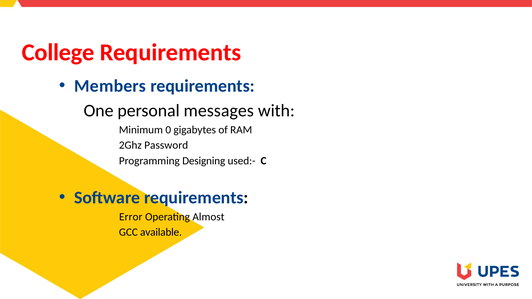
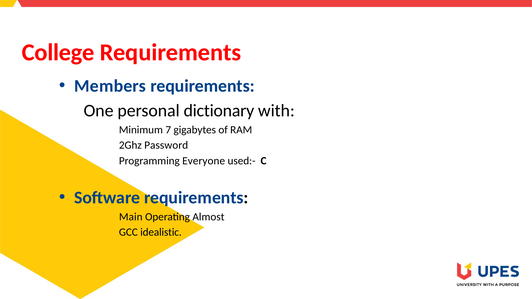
messages: messages -> dictionary
0: 0 -> 7
Designing: Designing -> Everyone
Error: Error -> Main
available: available -> idealistic
